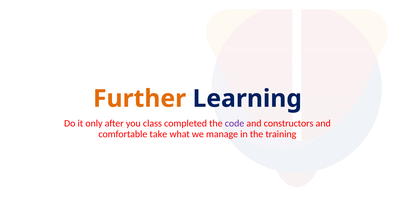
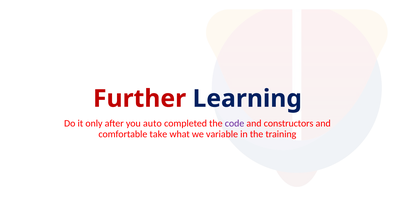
Further colour: orange -> red
class: class -> auto
manage: manage -> variable
